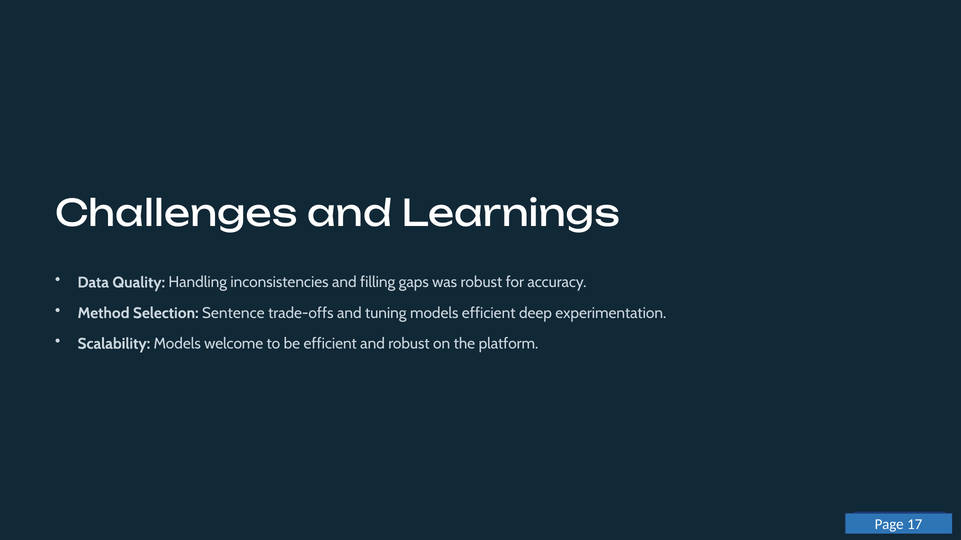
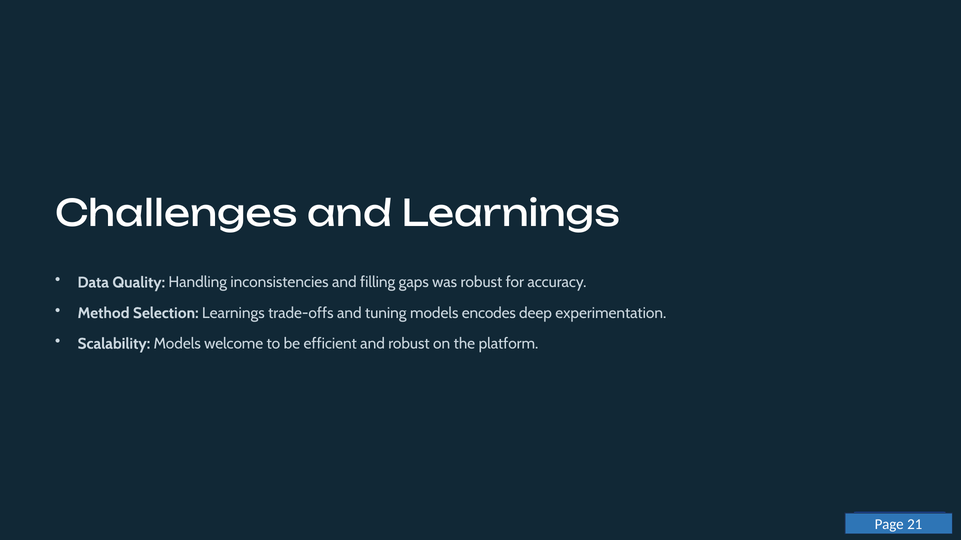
Selection Sentence: Sentence -> Learnings
models efficient: efficient -> encodes
17: 17 -> 21
